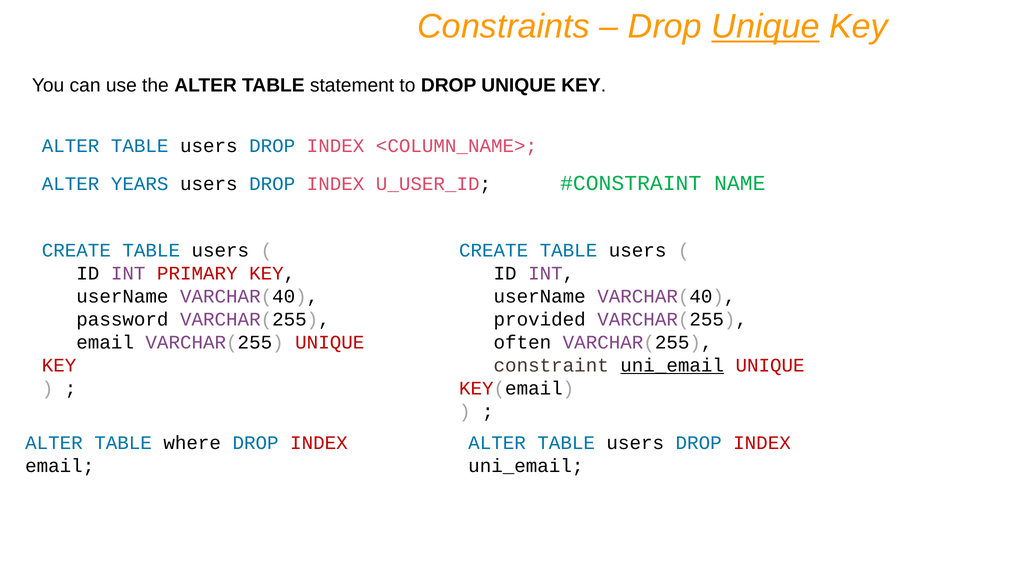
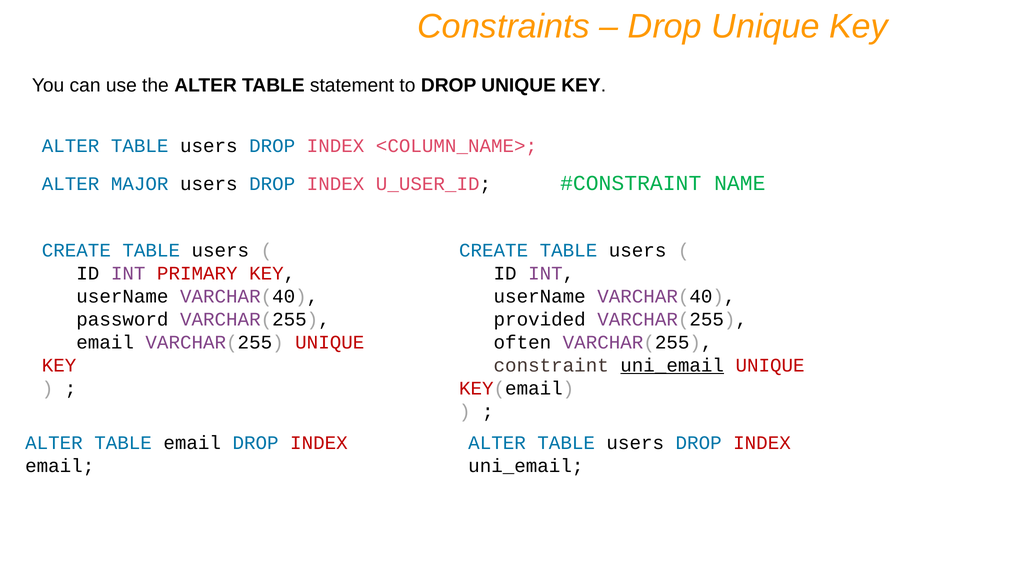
Unique at (766, 27) underline: present -> none
YEARS: YEARS -> MAJOR
TABLE where: where -> email
